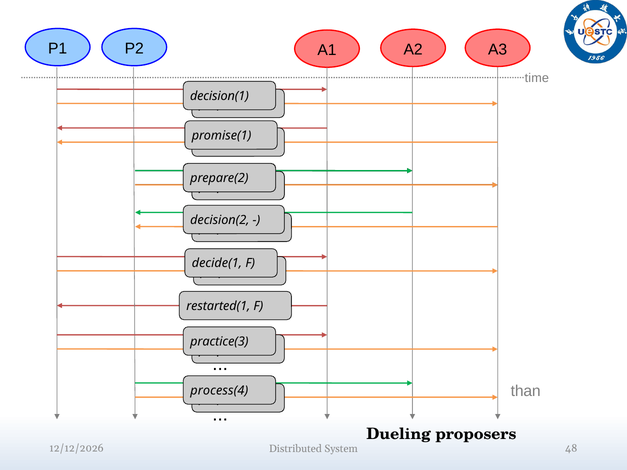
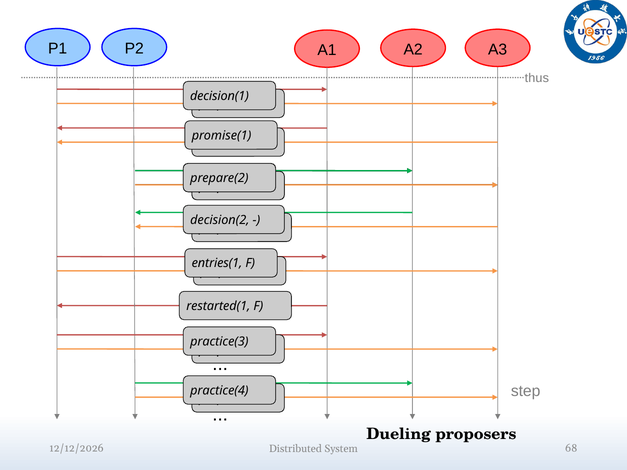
time: time -> thus
decide(1: decide(1 -> entries(1
than: than -> step
process(4: process(4 -> practice(4
48: 48 -> 68
